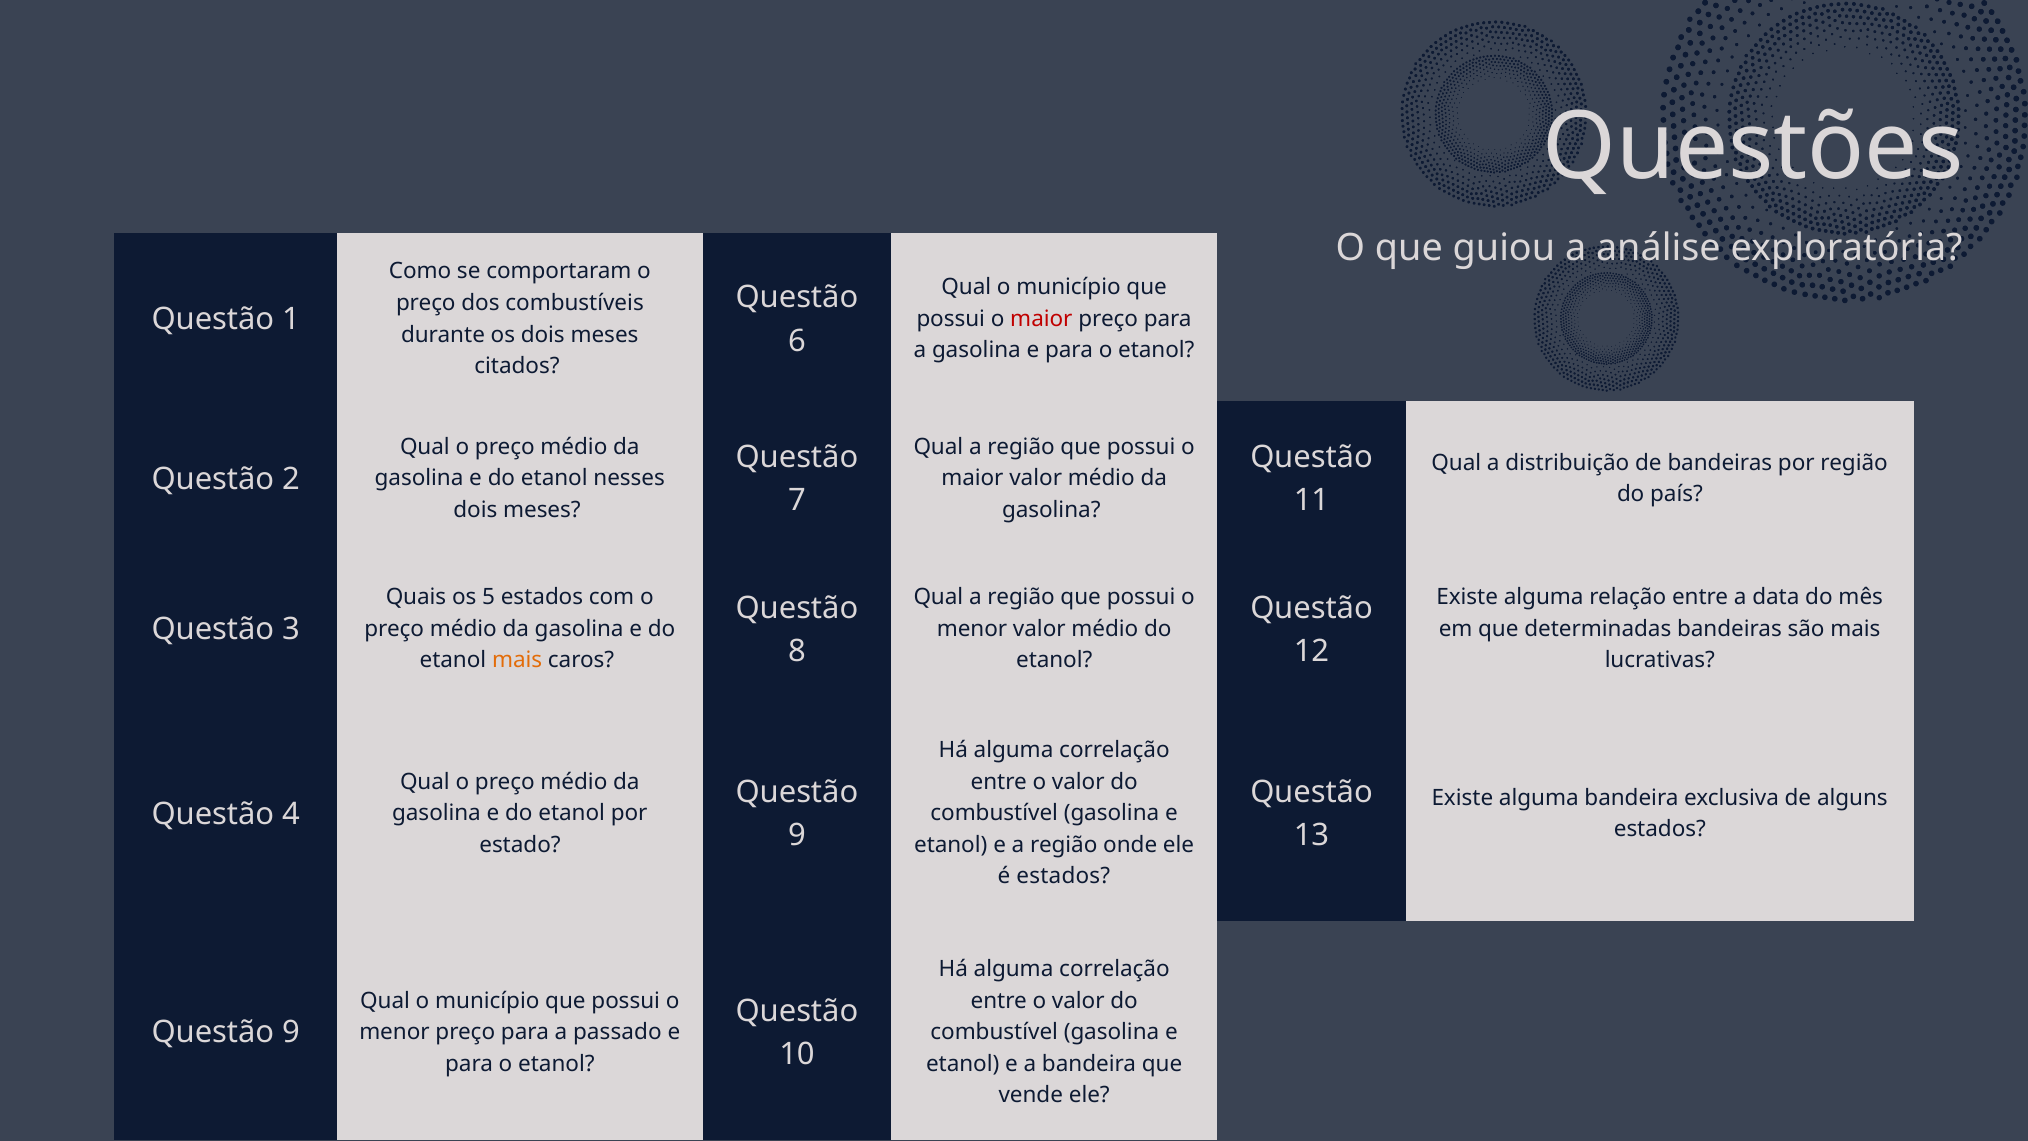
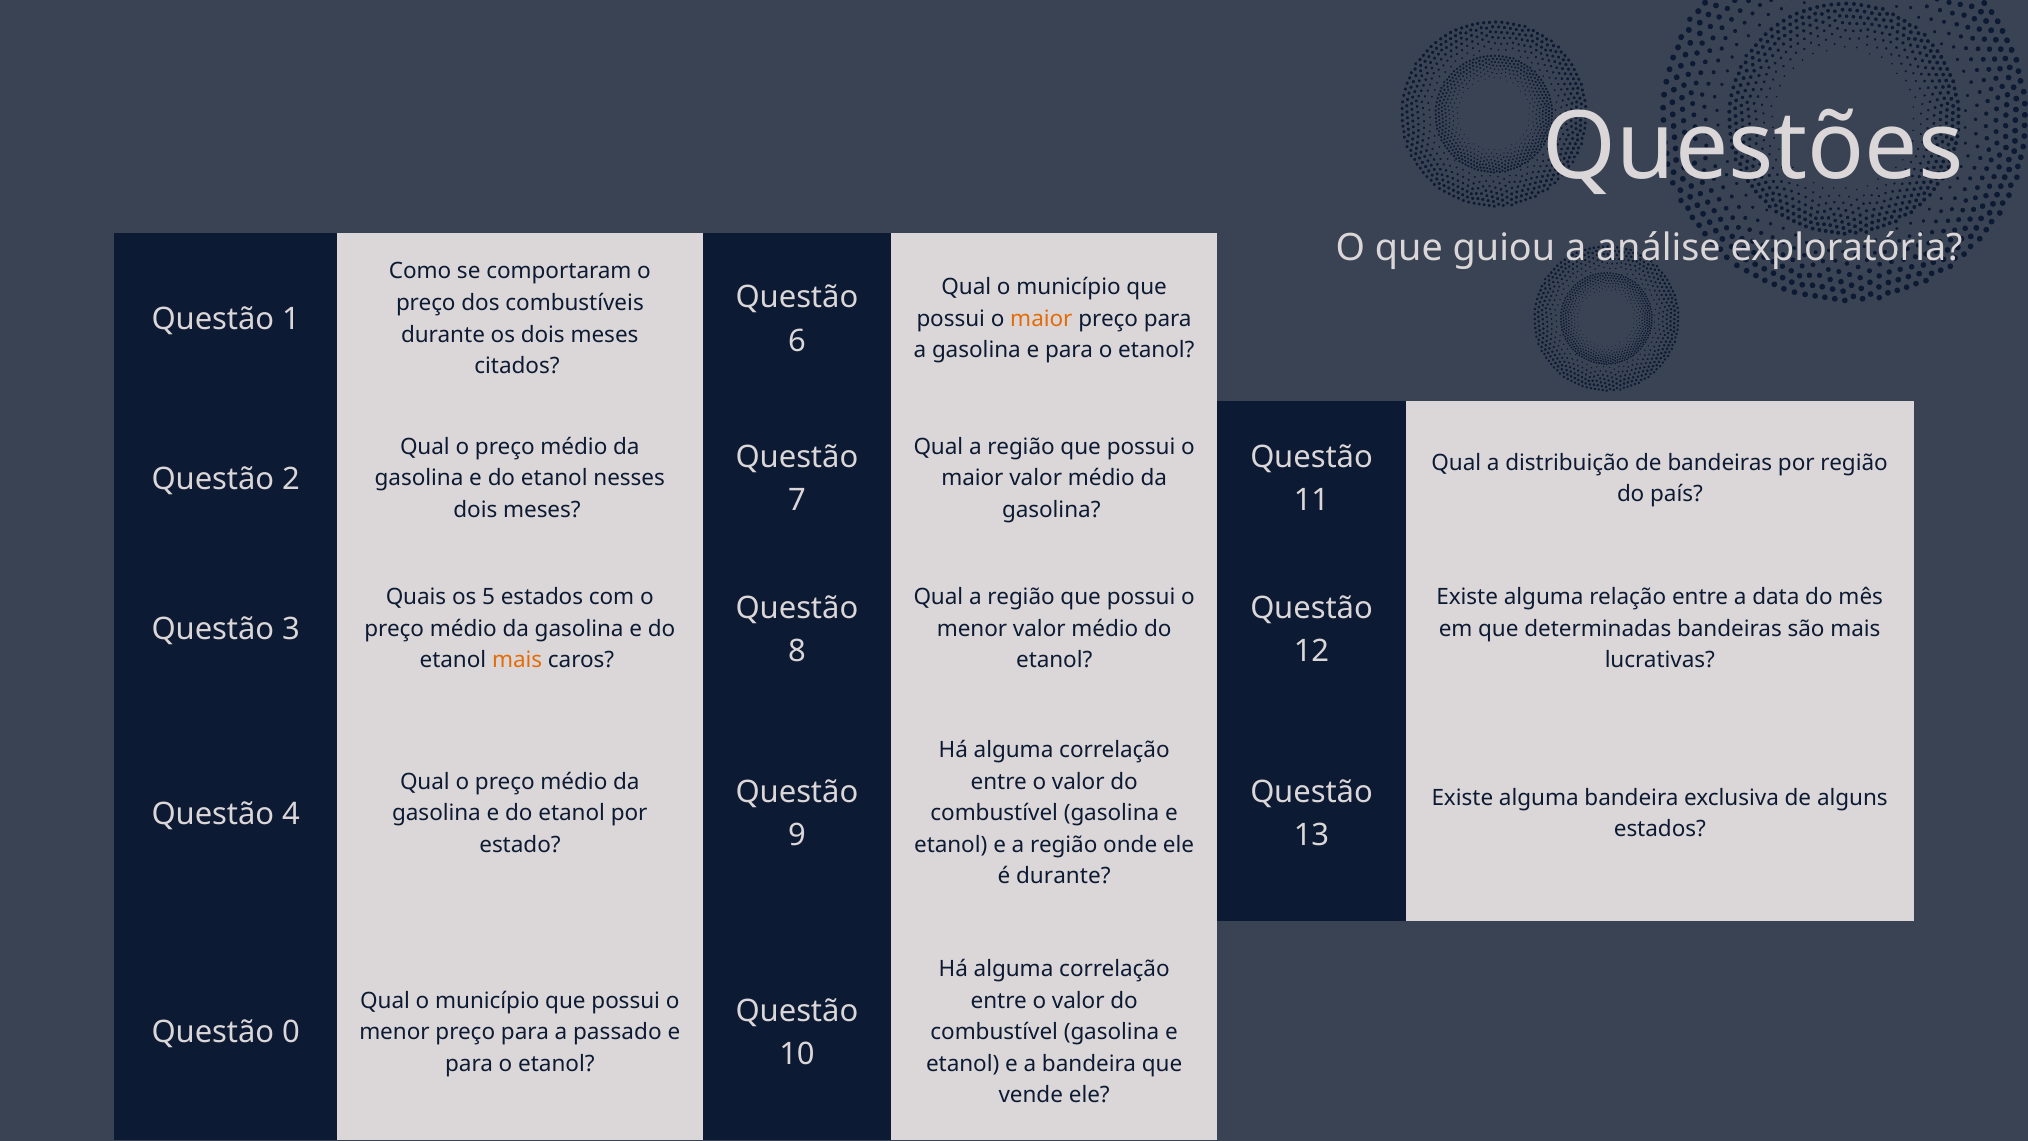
maior at (1041, 319) colour: red -> orange
é estados: estados -> durante
9 at (291, 1033): 9 -> 0
